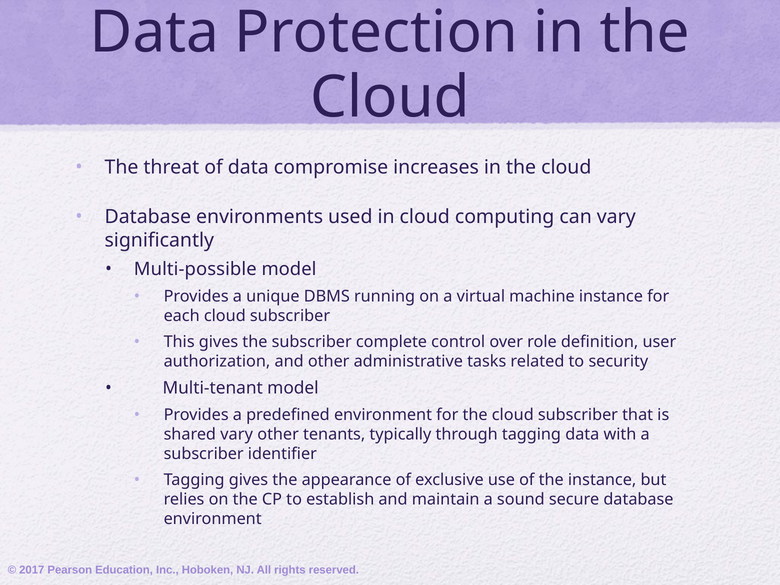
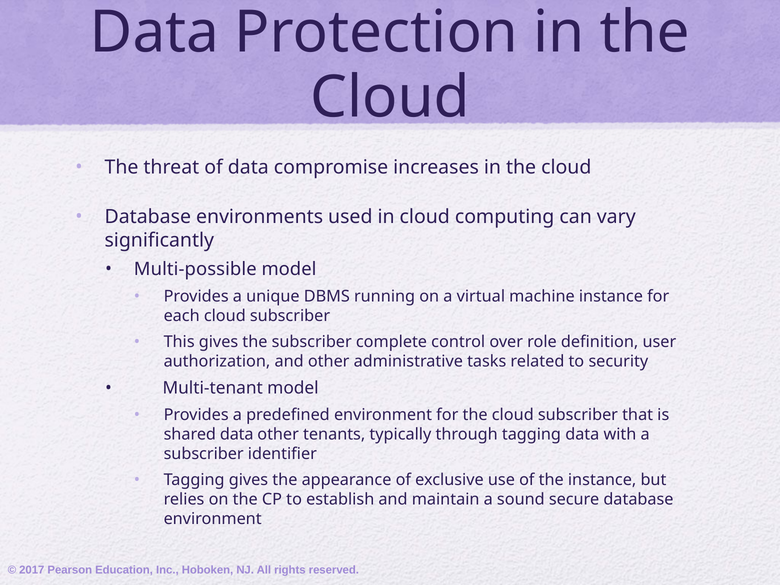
shared vary: vary -> data
